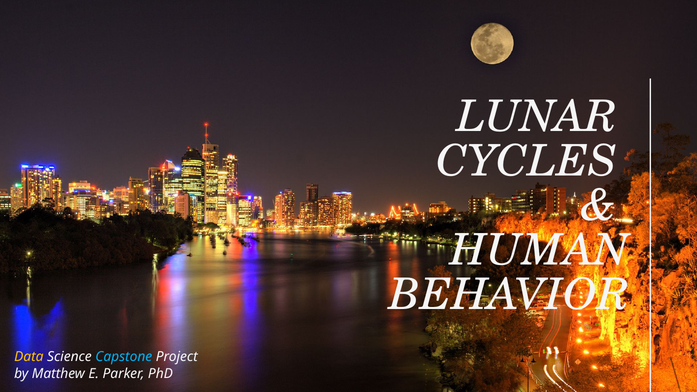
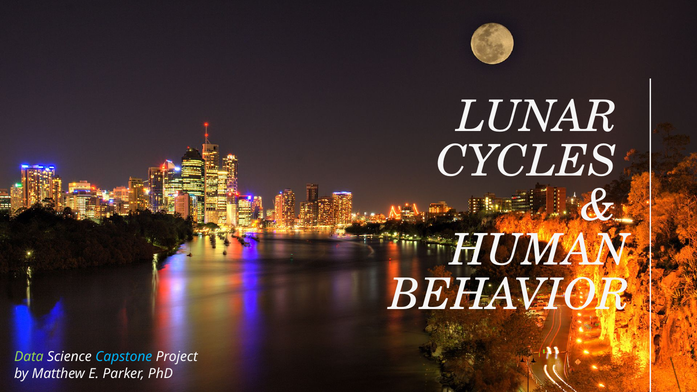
Data colour: yellow -> light green
